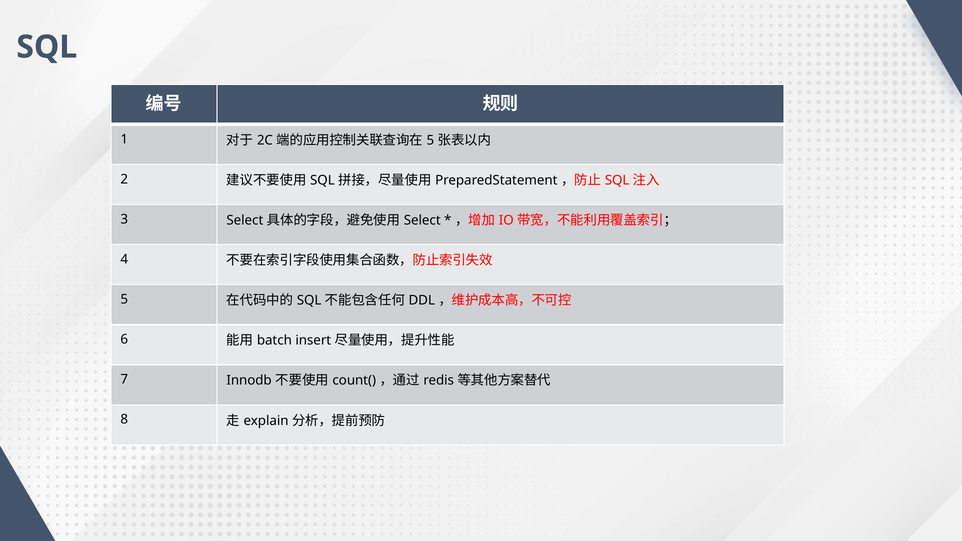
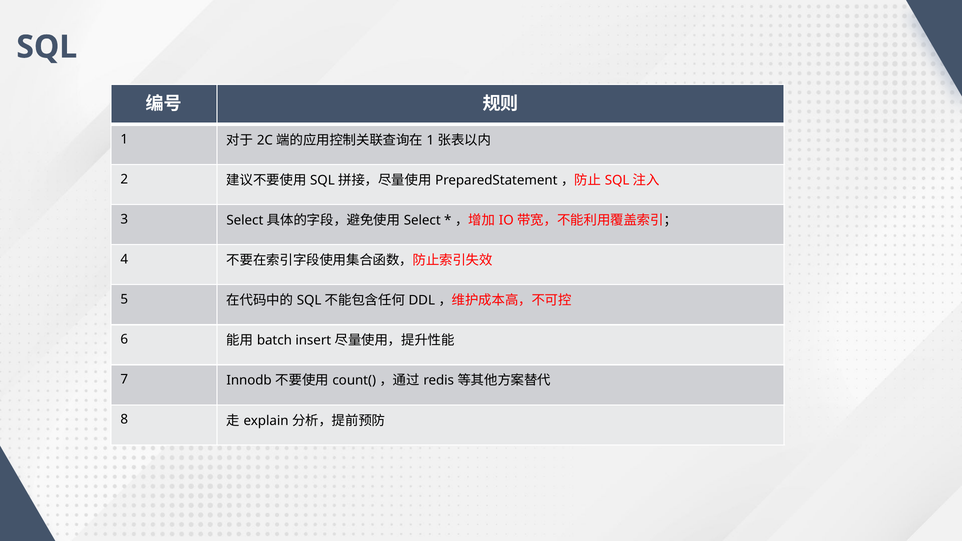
5 at (430, 140): 5 -> 1
